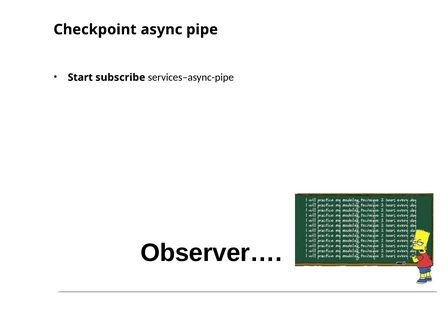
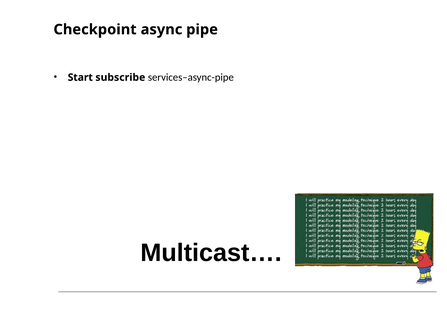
Observer…: Observer… -> Multicast…
